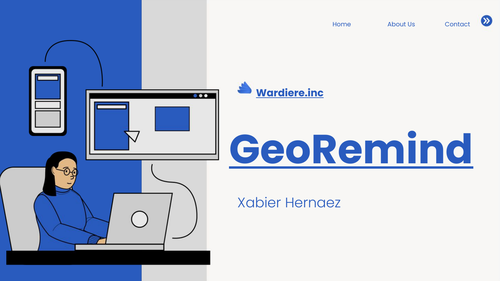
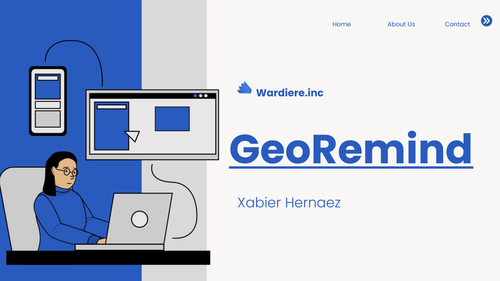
Wardiere.inc underline: present -> none
